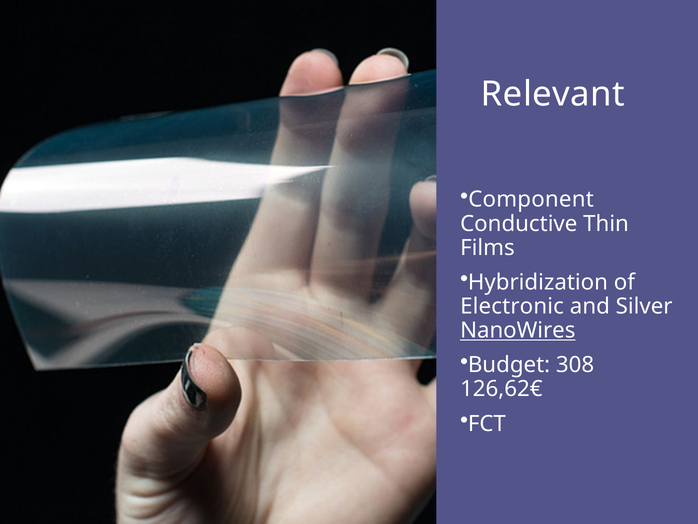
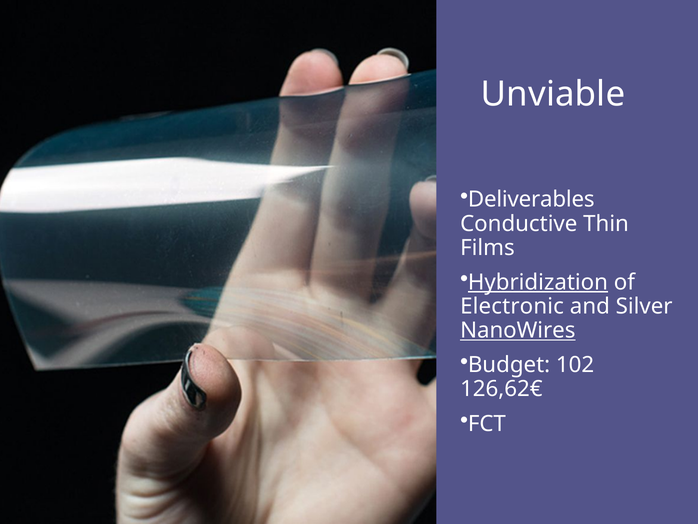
Relevant: Relevant -> Unviable
Component: Component -> Deliverables
Hybridization underline: none -> present
308: 308 -> 102
